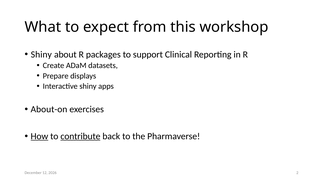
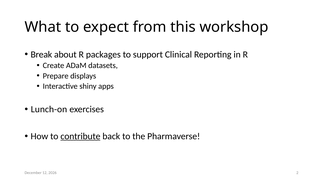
Shiny at (41, 55): Shiny -> Break
About-on: About-on -> Lunch-on
How underline: present -> none
